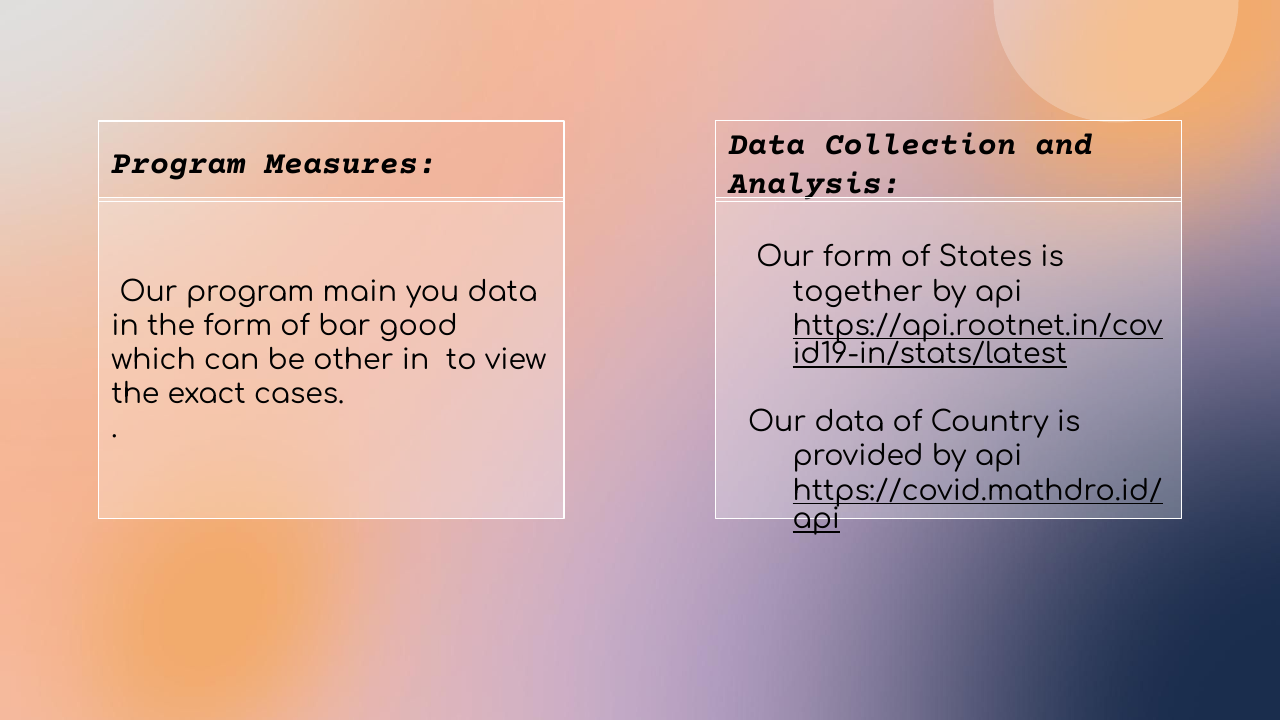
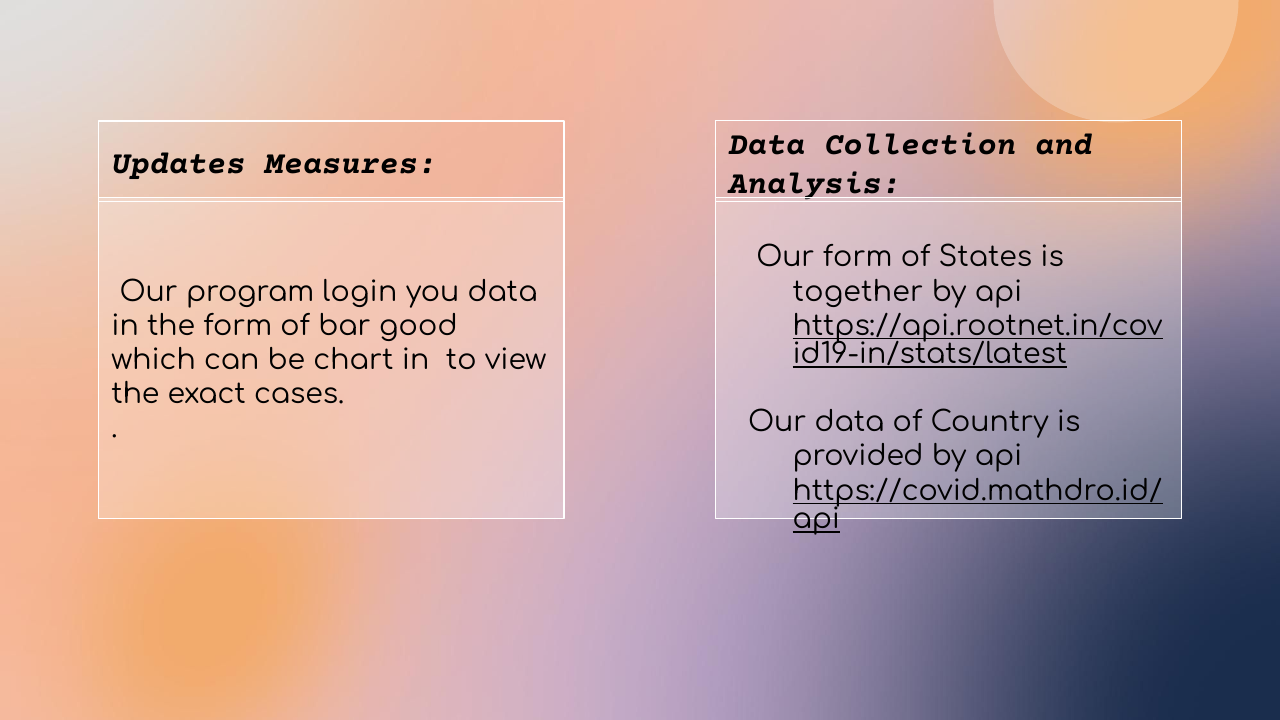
Program at (178, 163): Program -> Updates
main: main -> login
other: other -> chart
